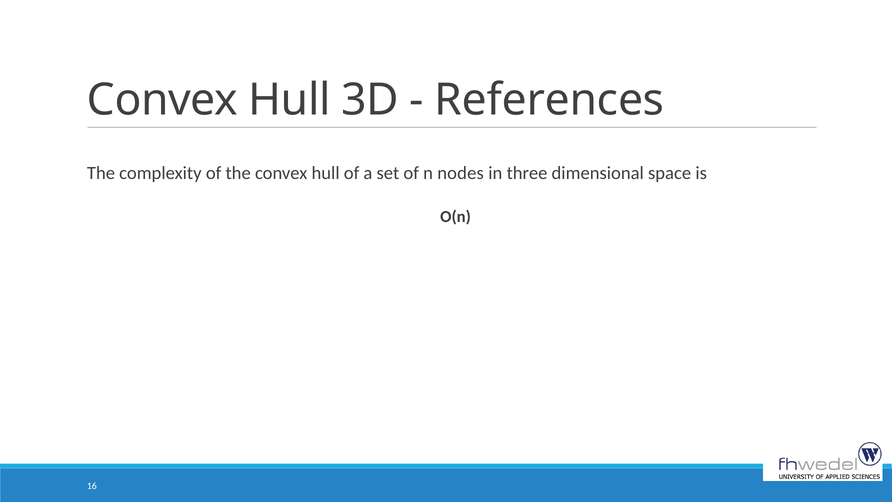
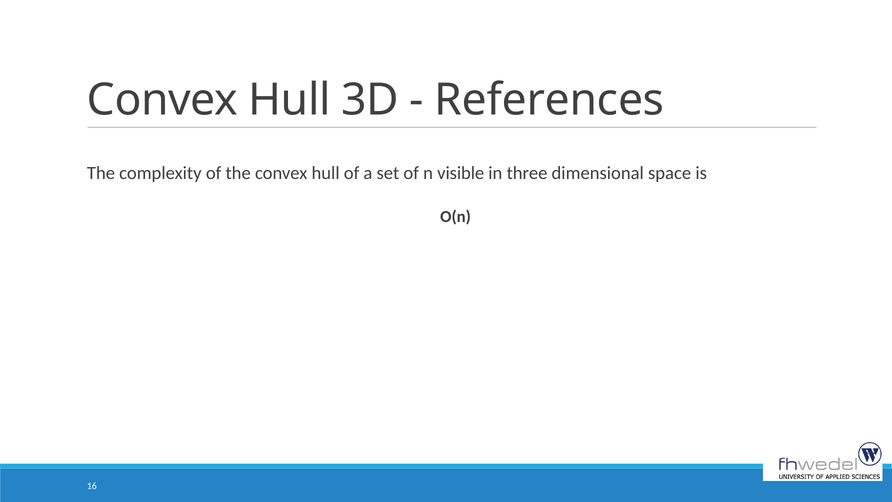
nodes: nodes -> visible
